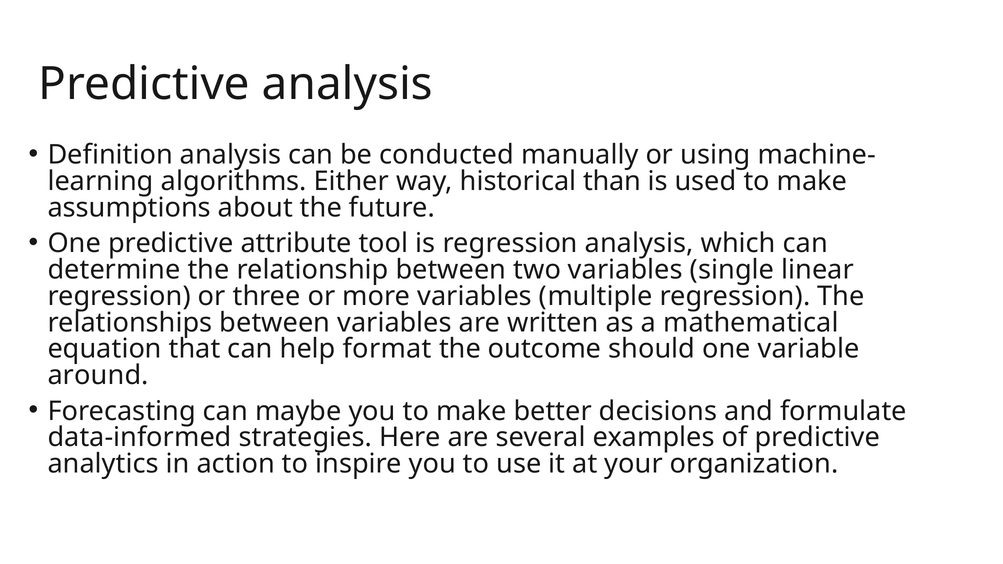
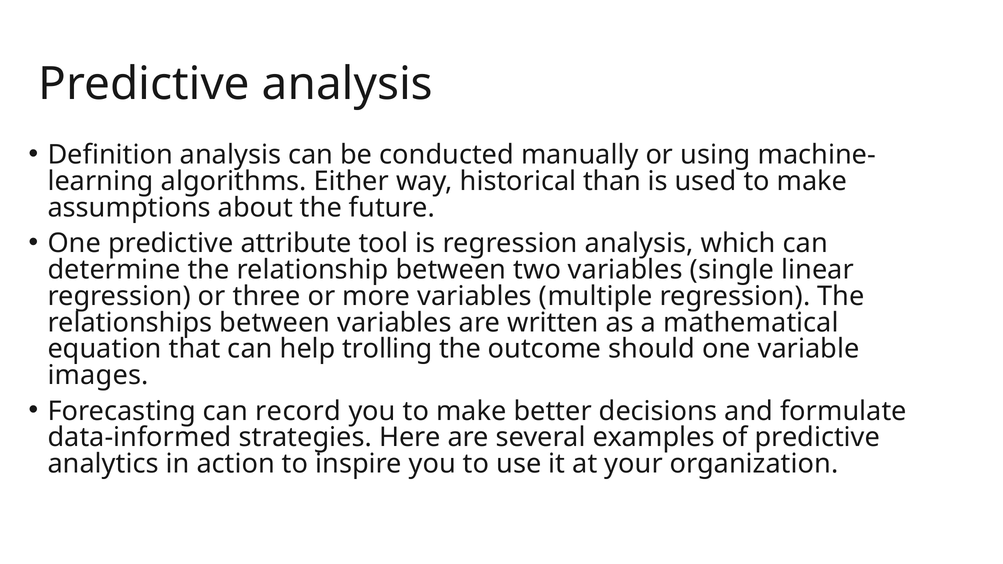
format: format -> trolling
around: around -> images
maybe: maybe -> record
